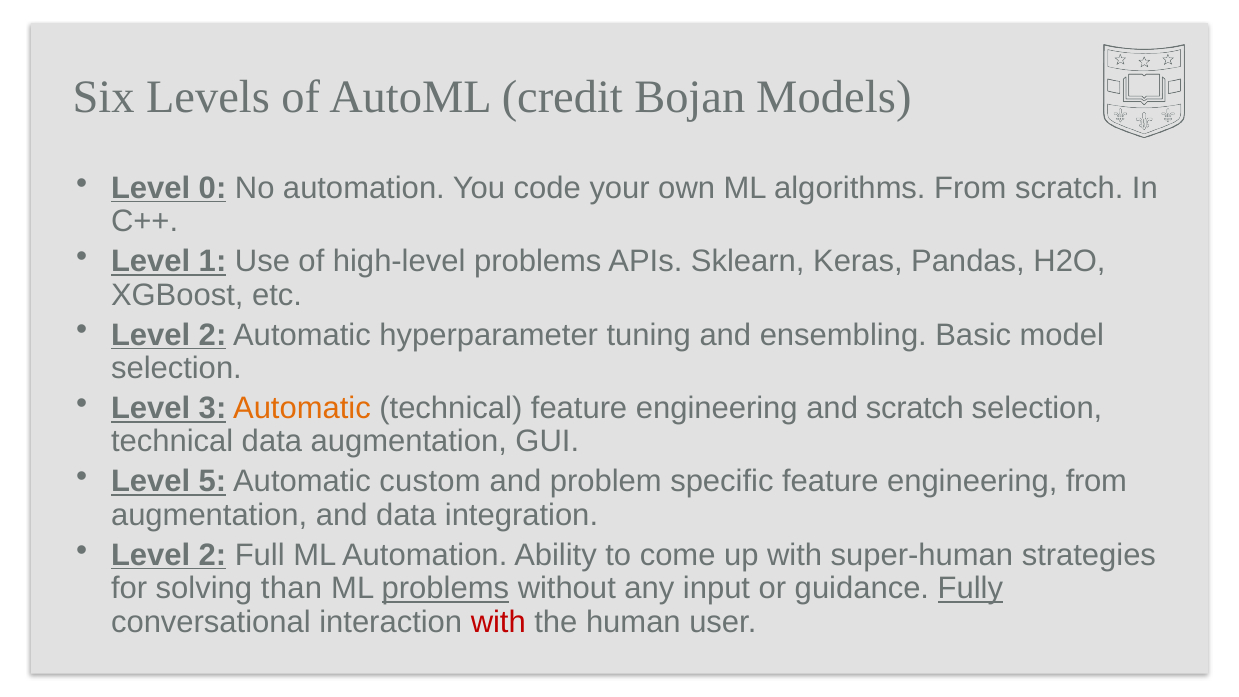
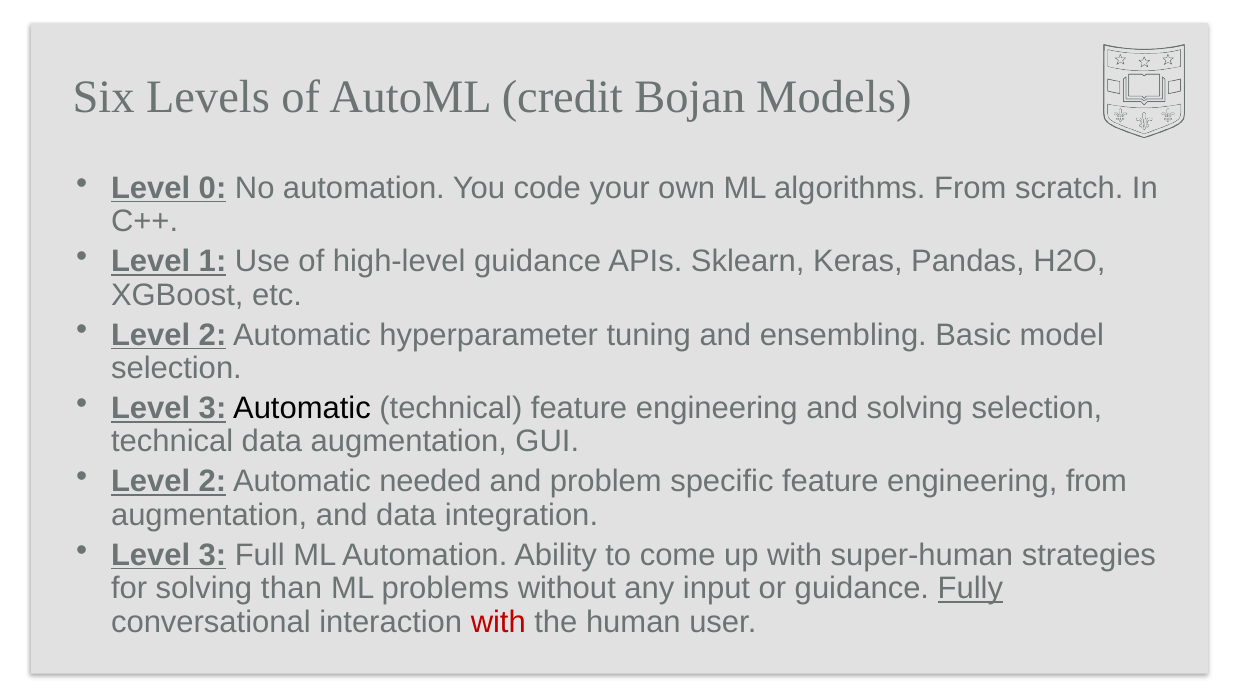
high-level problems: problems -> guidance
Automatic at (302, 408) colour: orange -> black
and scratch: scratch -> solving
5 at (212, 482): 5 -> 2
custom: custom -> needed
2 at (212, 555): 2 -> 3
problems at (445, 588) underline: present -> none
